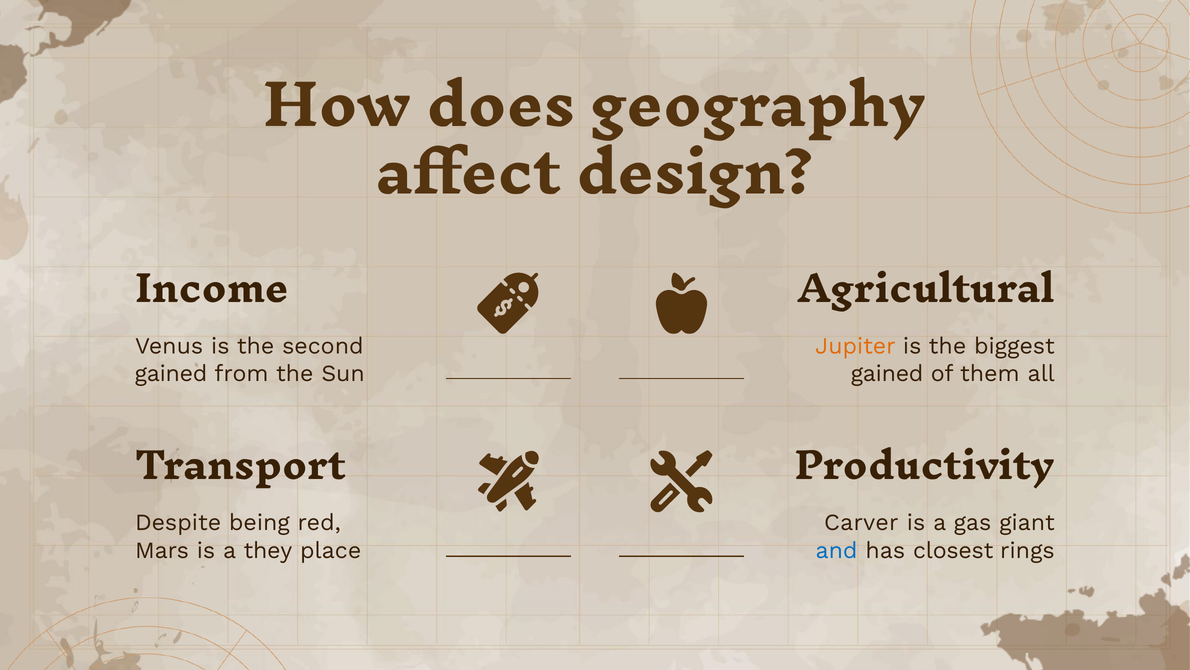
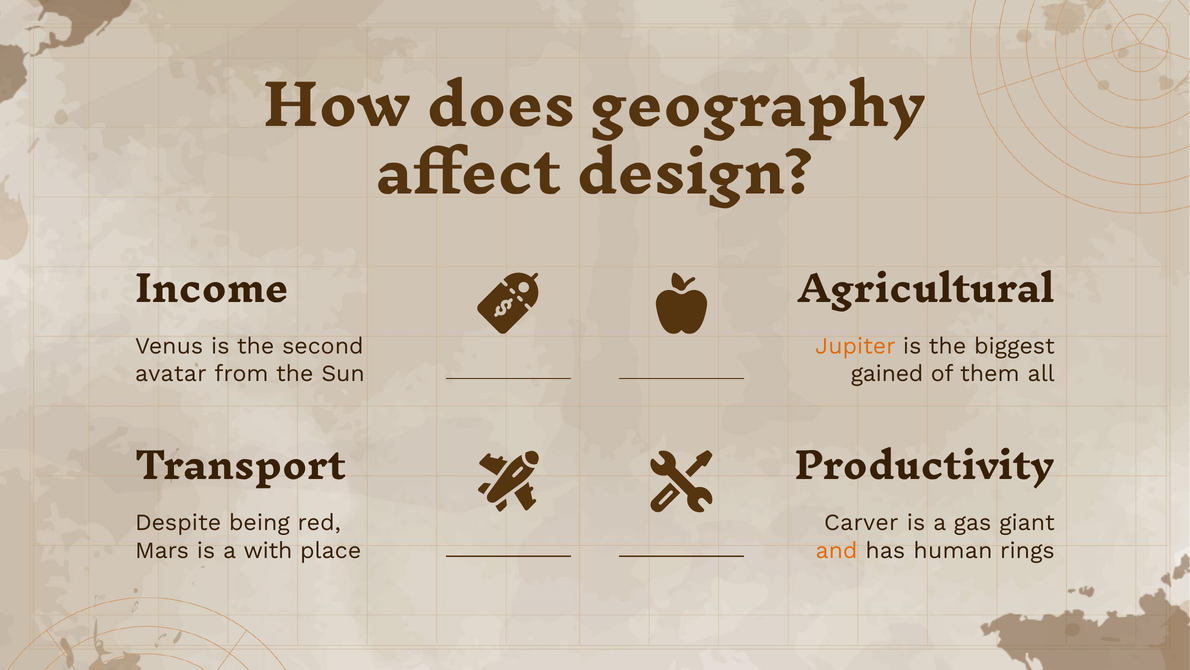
gained at (171, 373): gained -> avatar
they: they -> with
and colour: blue -> orange
closest: closest -> human
